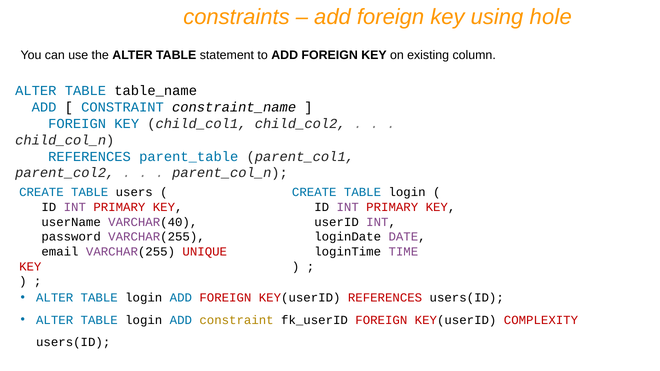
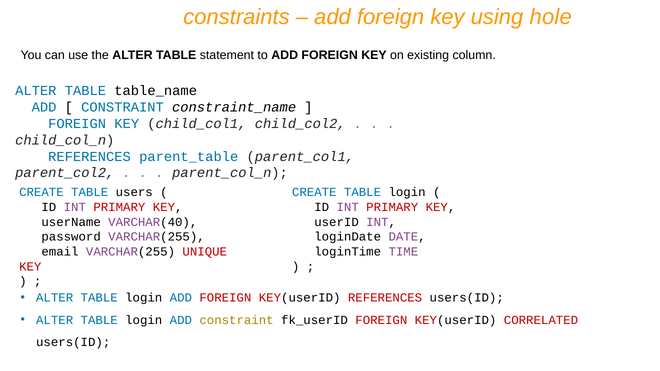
COMPLEXITY: COMPLEXITY -> CORRELATED
